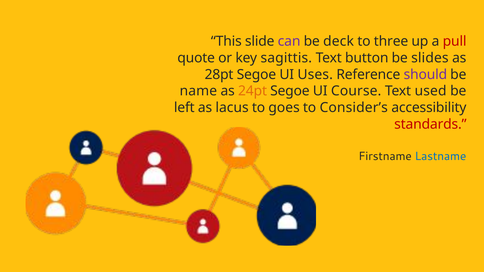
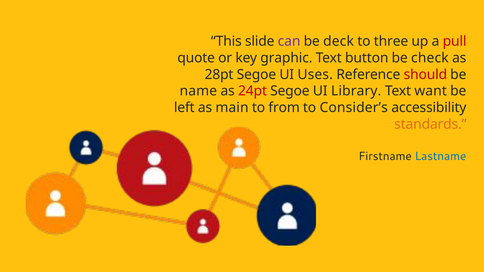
sagittis: sagittis -> graphic
slides: slides -> check
should colour: purple -> red
24pt colour: orange -> red
Course: Course -> Library
used: used -> want
lacus: lacus -> main
goes: goes -> from
standards colour: red -> orange
